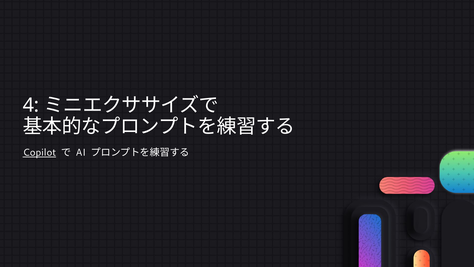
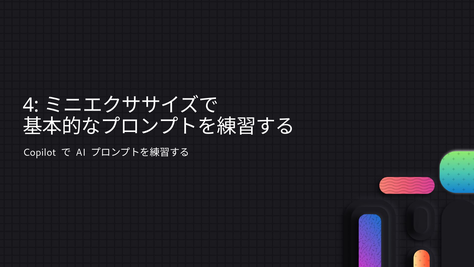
Copilot underline: present -> none
